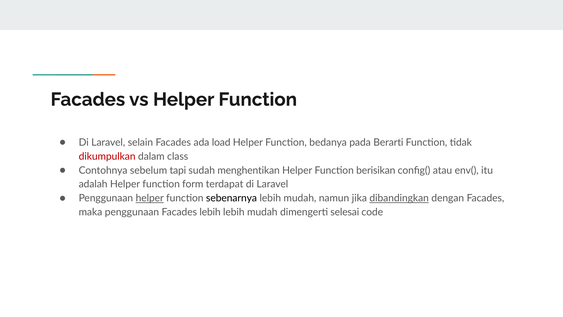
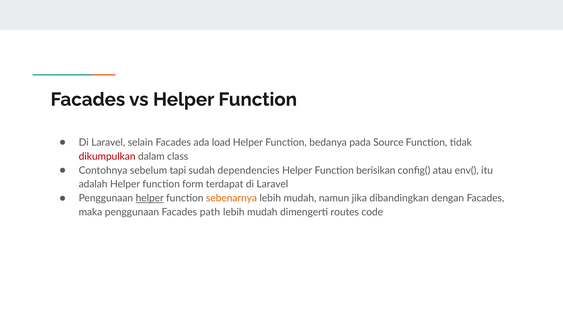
Berarti: Berarti -> Source
menghentikan: menghentikan -> dependencies
sebenarnya colour: black -> orange
dibandingkan underline: present -> none
Facades lebih: lebih -> path
selesai: selesai -> routes
